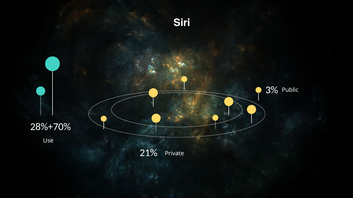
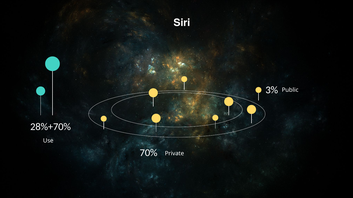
21%: 21% -> 70%
